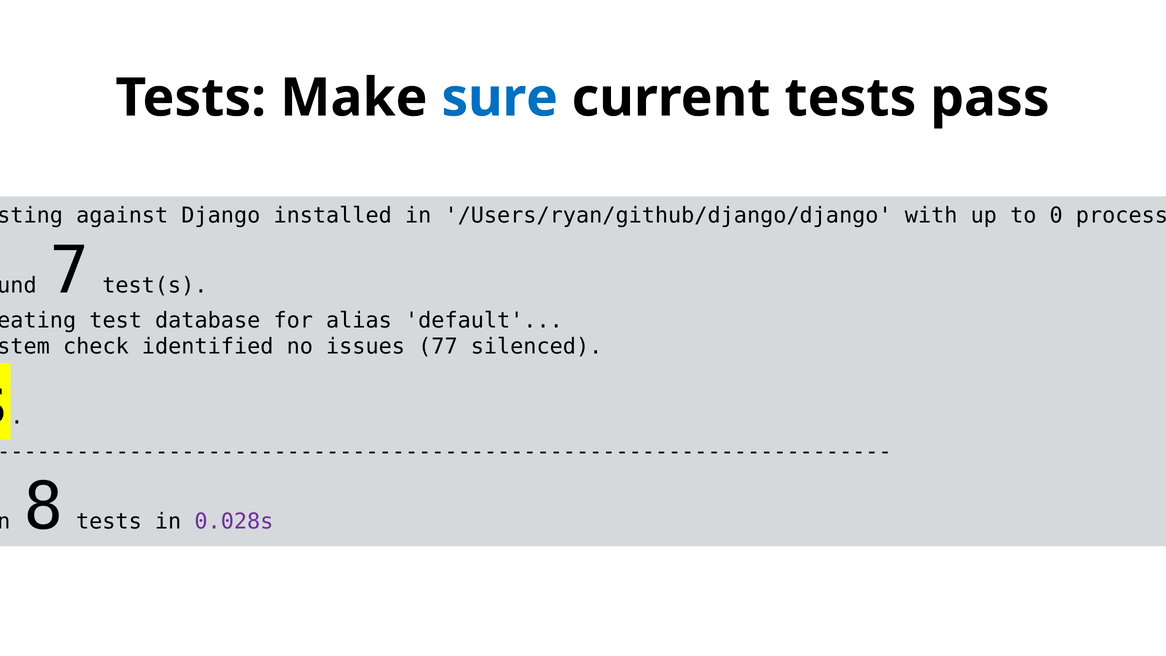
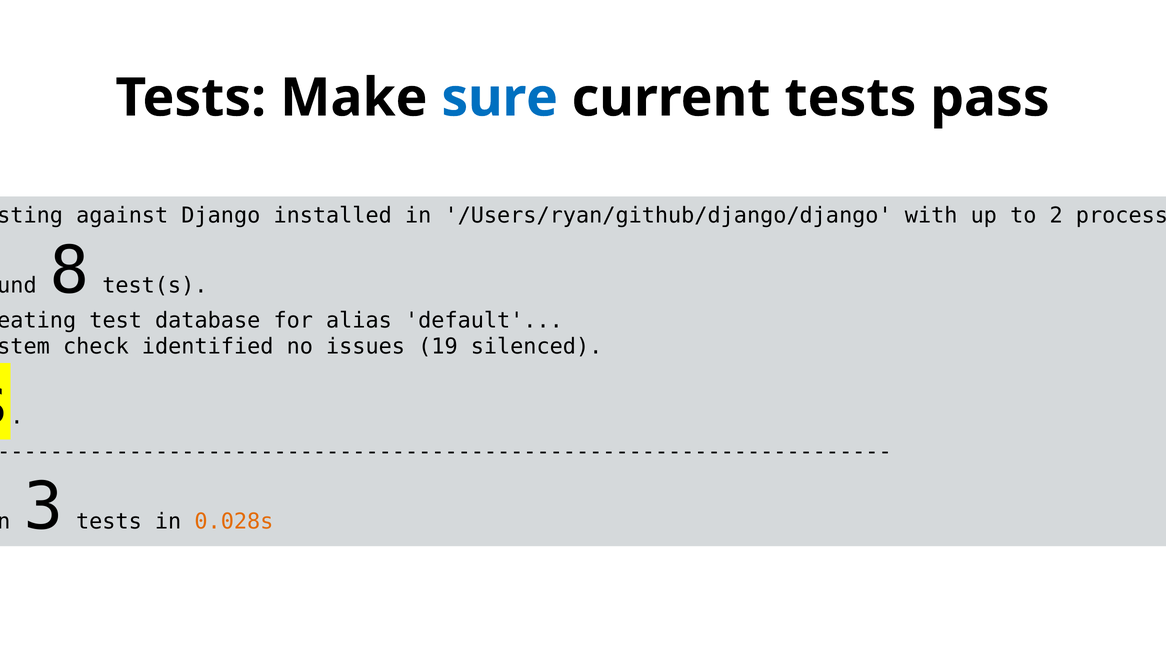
0: 0 -> 2
7: 7 -> 8
77: 77 -> 19
8: 8 -> 3
0.028s colour: purple -> orange
